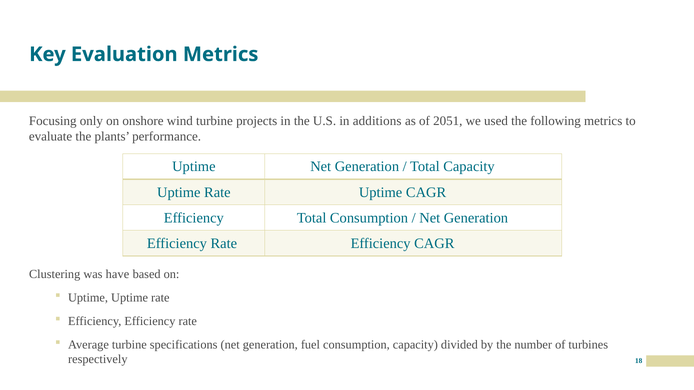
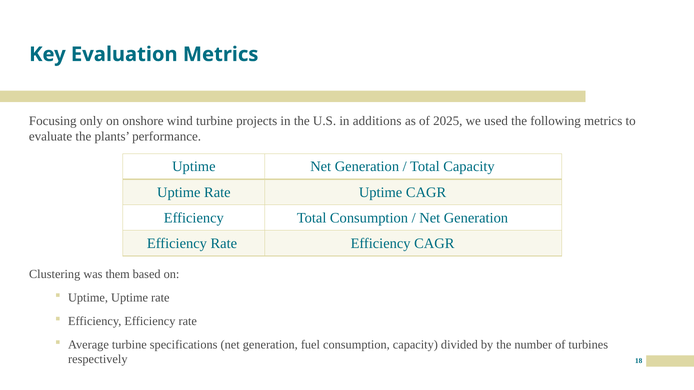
2051: 2051 -> 2025
have: have -> them
